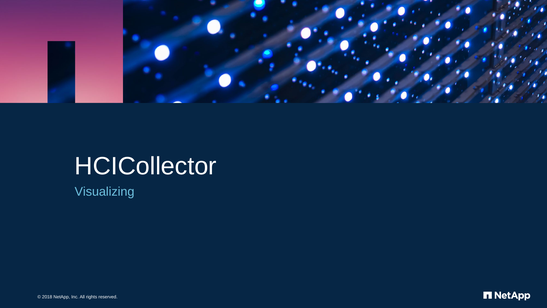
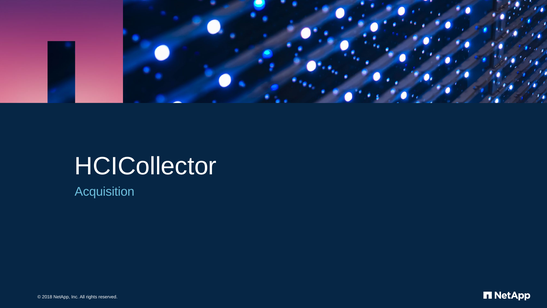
Visualizing: Visualizing -> Acquisition
